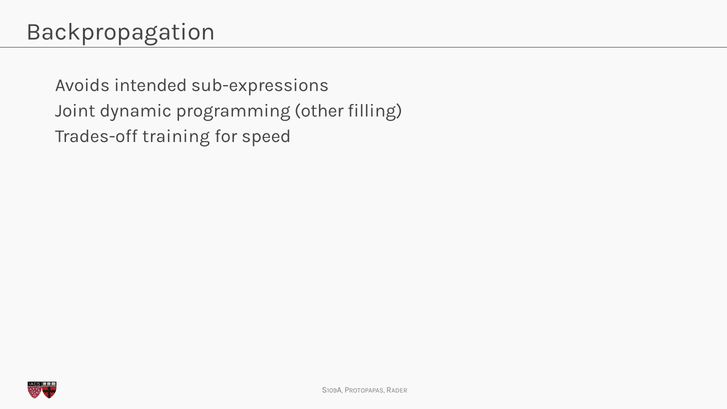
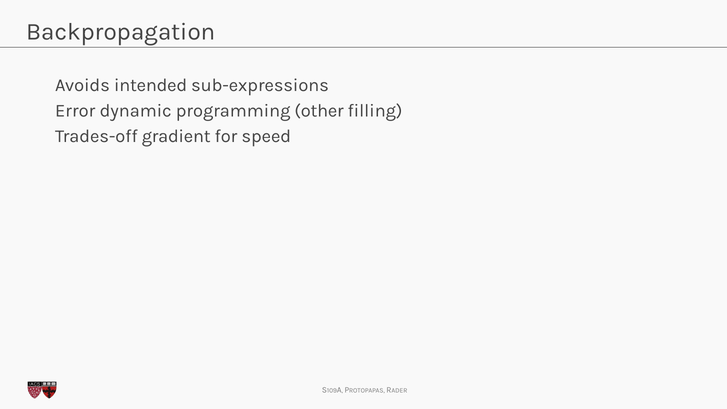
Joint: Joint -> Error
training: training -> gradient
